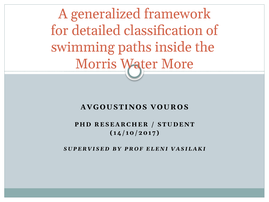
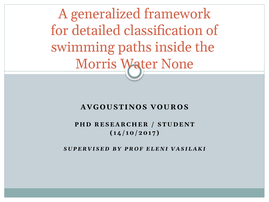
More: More -> None
